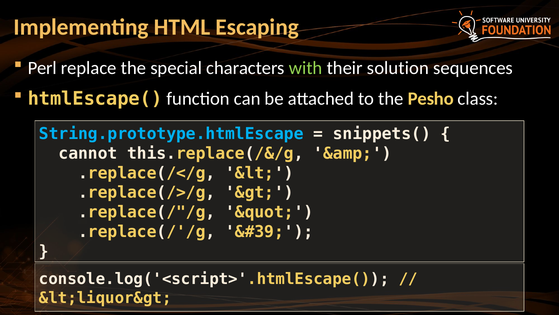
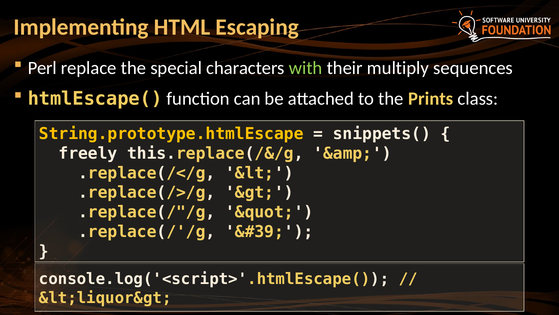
solution: solution -> multiply
Pesho: Pesho -> Prints
String.prototype.htmlEscape colour: light blue -> yellow
cannot: cannot -> freely
